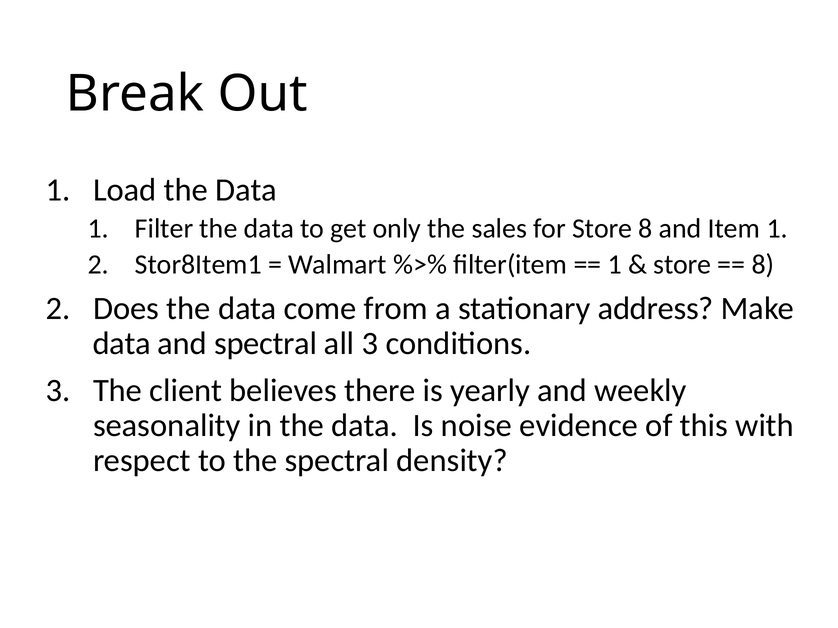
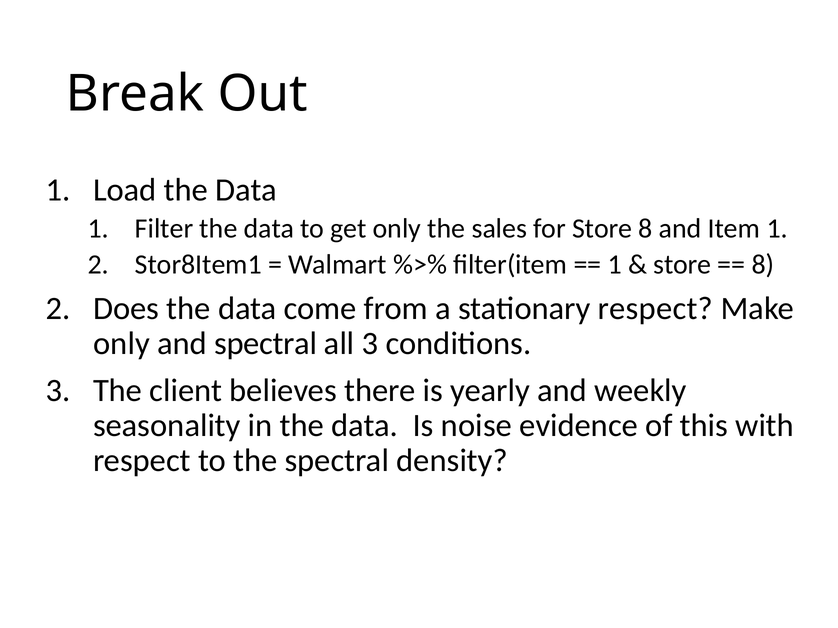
stationary address: address -> respect
data at (122, 344): data -> only
